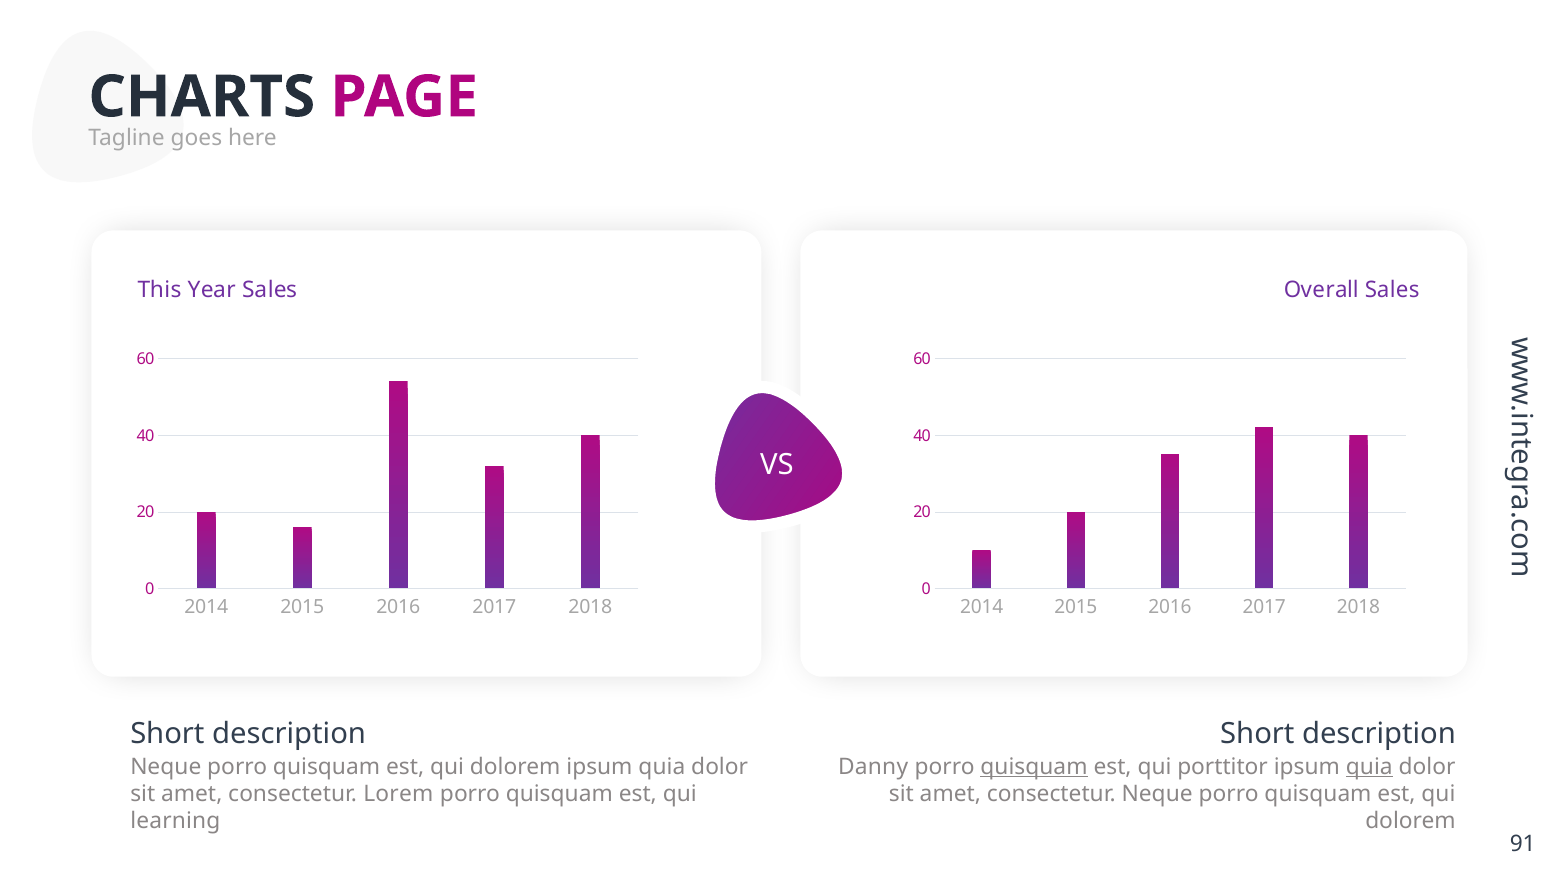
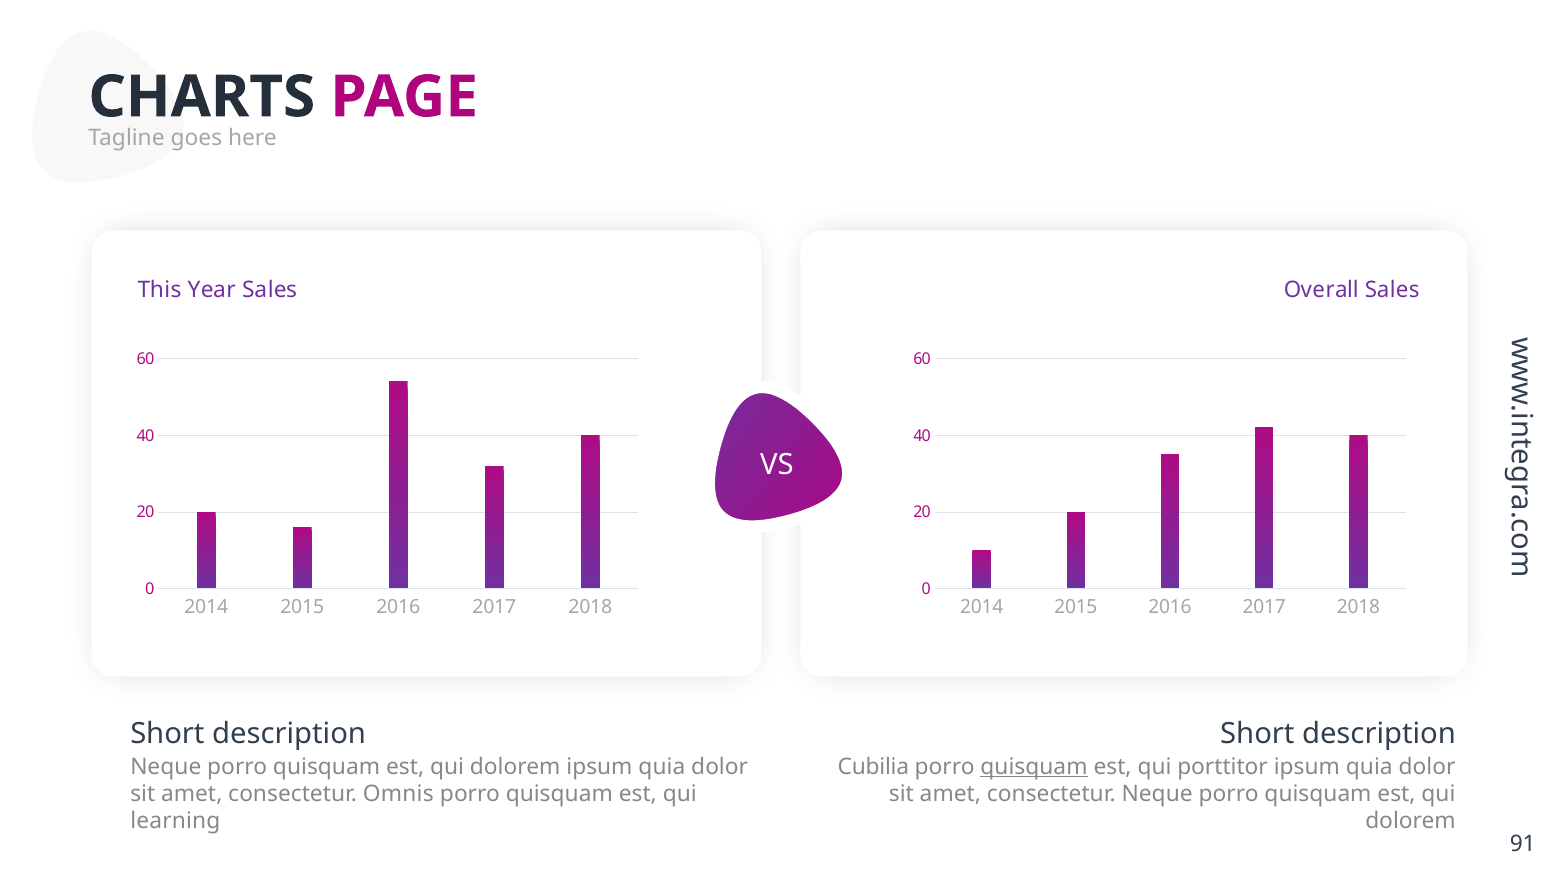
Danny: Danny -> Cubilia
quia at (1369, 766) underline: present -> none
Lorem: Lorem -> Omnis
